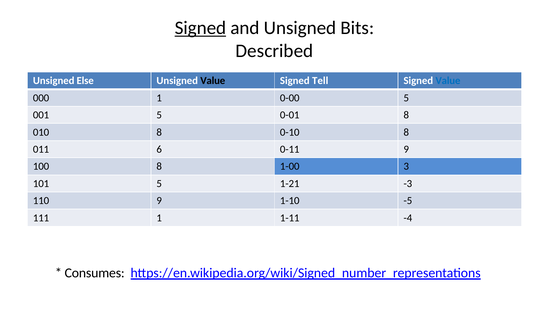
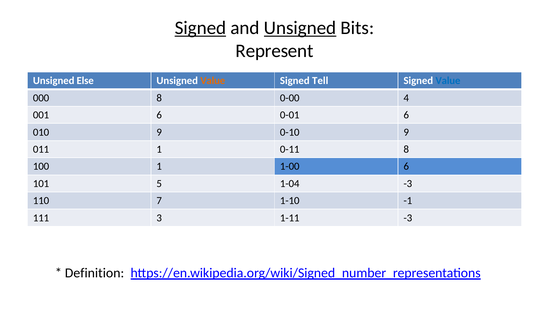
Unsigned at (300, 28) underline: none -> present
Described: Described -> Represent
Value at (213, 81) colour: black -> orange
000 1: 1 -> 8
0-00 5: 5 -> 4
001 5: 5 -> 6
0-01 8: 8 -> 6
010 8: 8 -> 9
0-10 8: 8 -> 9
011 6: 6 -> 1
0-11 9: 9 -> 8
100 8: 8 -> 1
1-00 3: 3 -> 6
1-21: 1-21 -> 1-04
110 9: 9 -> 7
-5: -5 -> -1
111 1: 1 -> 3
1-11 -4: -4 -> -3
Consumes: Consumes -> Definition
